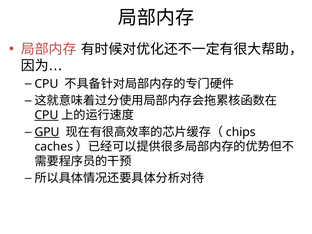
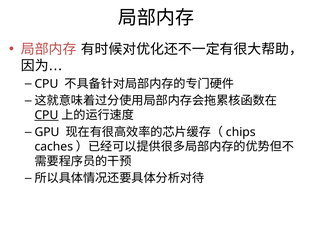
GPU underline: present -> none
